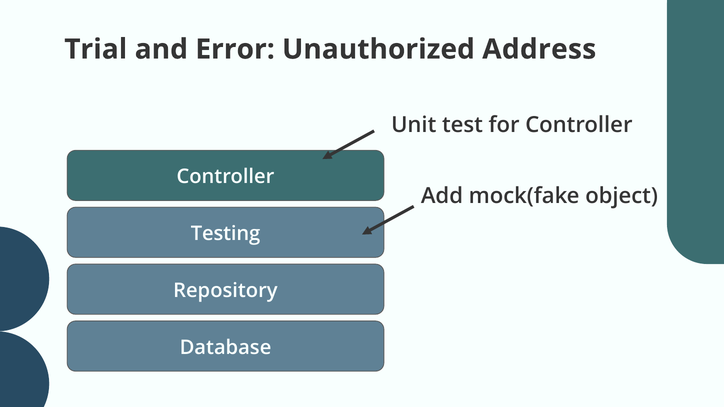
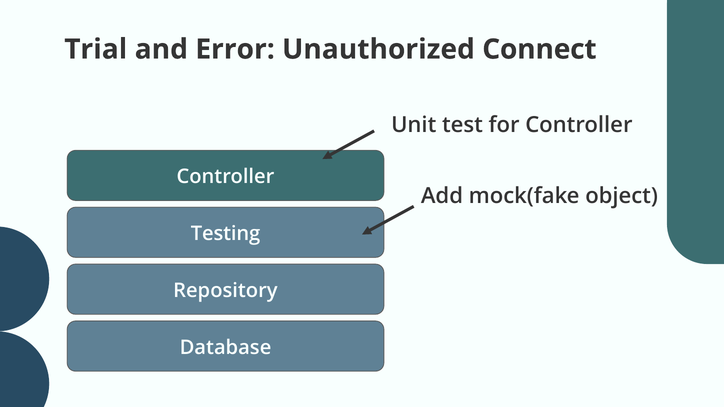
Address: Address -> Connect
